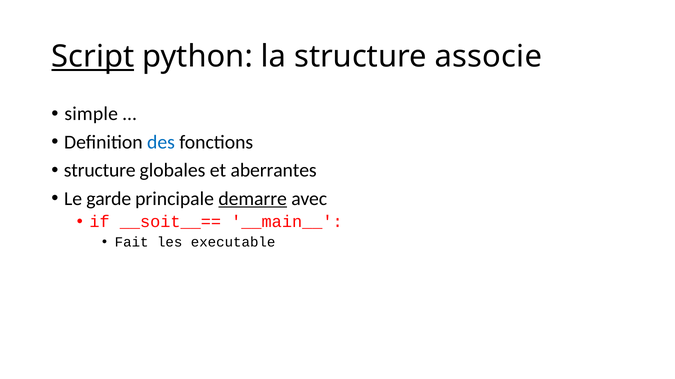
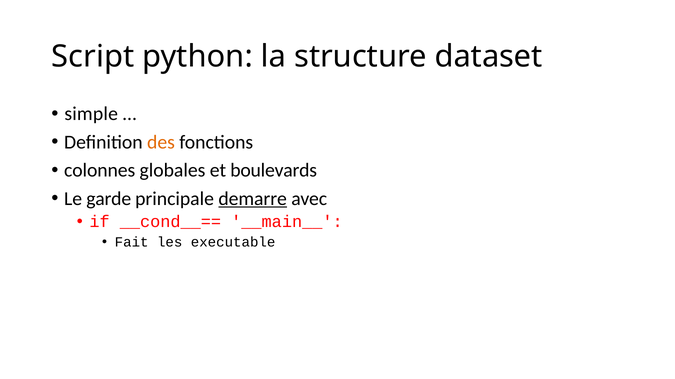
Script underline: present -> none
associe: associe -> dataset
des colour: blue -> orange
structure at (100, 171): structure -> colonnes
aberrantes: aberrantes -> boulevards
__soit__==: __soit__== -> __cond__==
